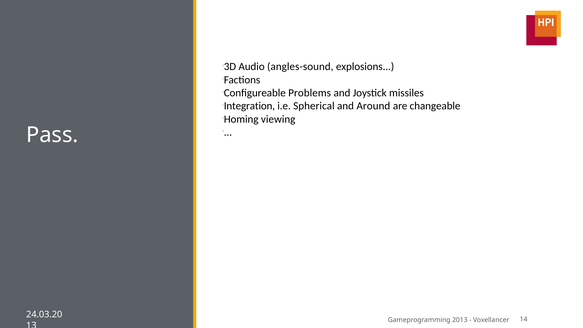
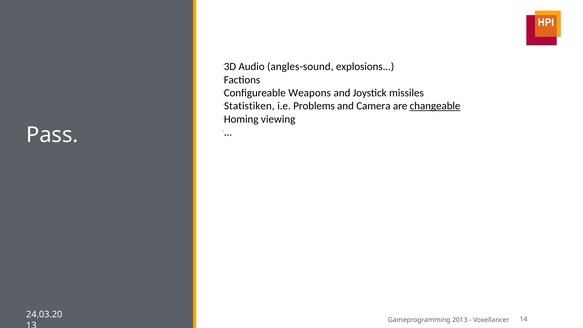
Problems: Problems -> Weapons
Integration: Integration -> Statistiken
Spherical: Spherical -> Problems
Around: Around -> Camera
changeable underline: none -> present
